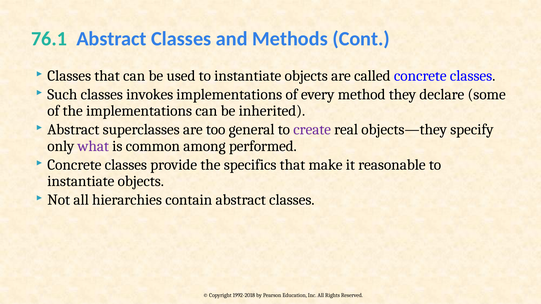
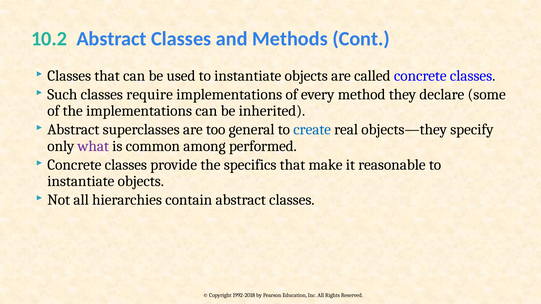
76.1: 76.1 -> 10.2
invokes: invokes -> require
create colour: purple -> blue
